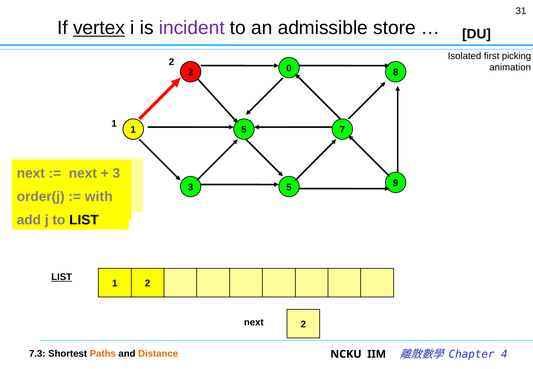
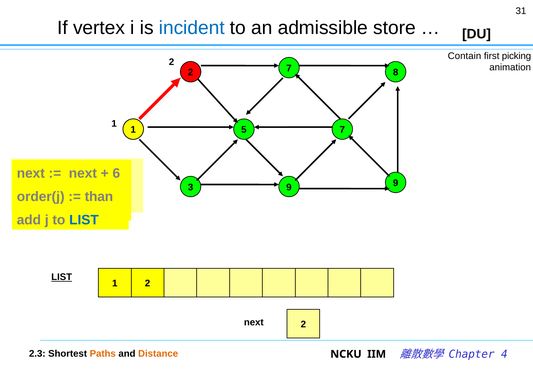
vertex at (99, 28) underline: present -> none
incident colour: purple -> blue
Isolated: Isolated -> Contain
0 at (289, 68): 0 -> 7
3 at (116, 173): 3 -> 6
3 5: 5 -> 9
with: with -> than
LIST at (84, 220) colour: black -> blue
7.3: 7.3 -> 2.3
